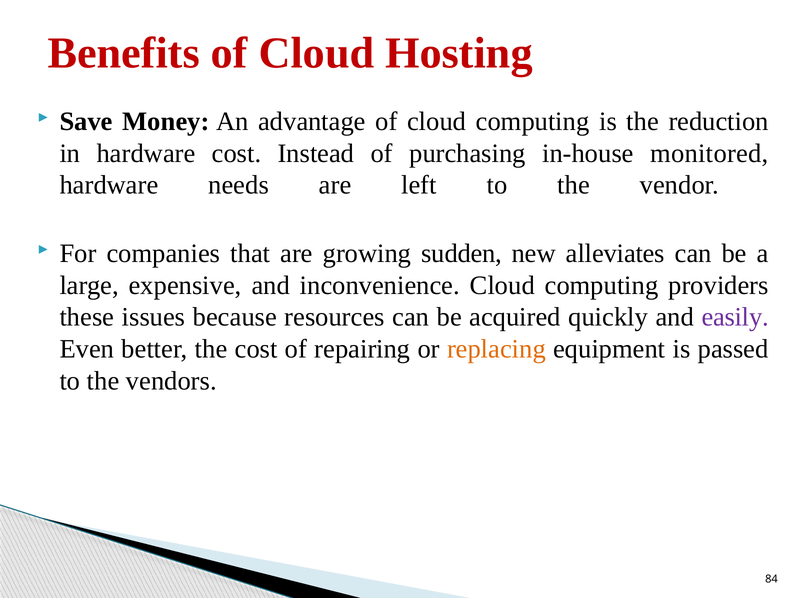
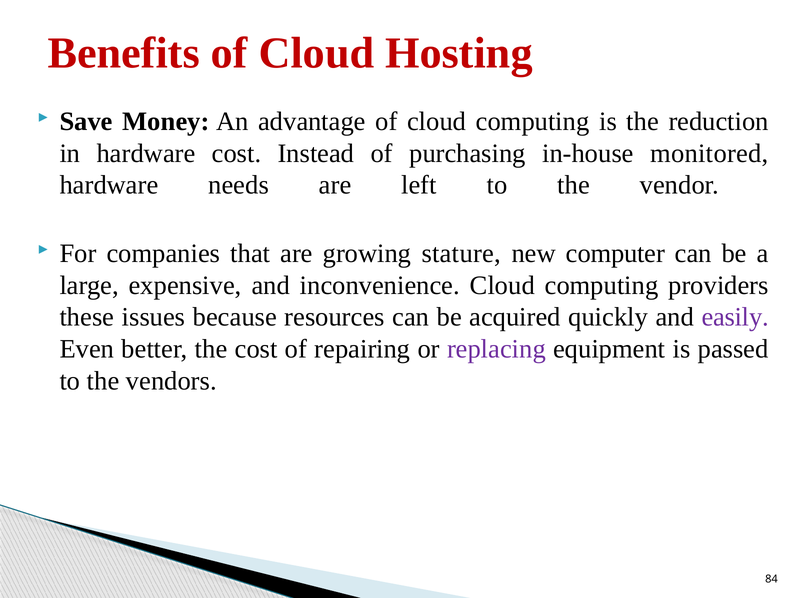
sudden: sudden -> stature
alleviates: alleviates -> computer
replacing colour: orange -> purple
